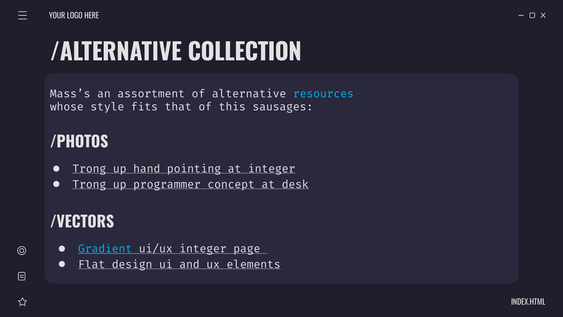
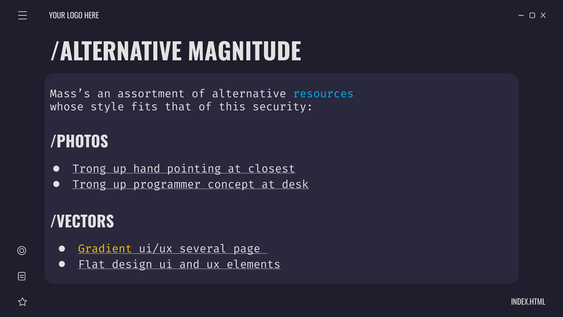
COLLECTION: COLLECTION -> MAGNITUDE
sausages: sausages -> security
at integer: integer -> closest
Gradient colour: light blue -> yellow
ui/ux integer: integer -> several
